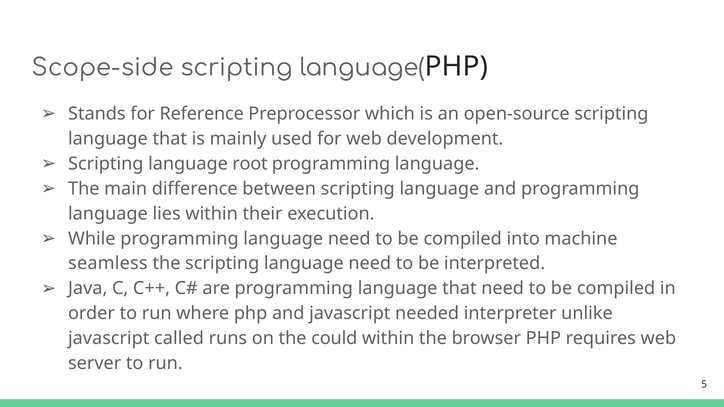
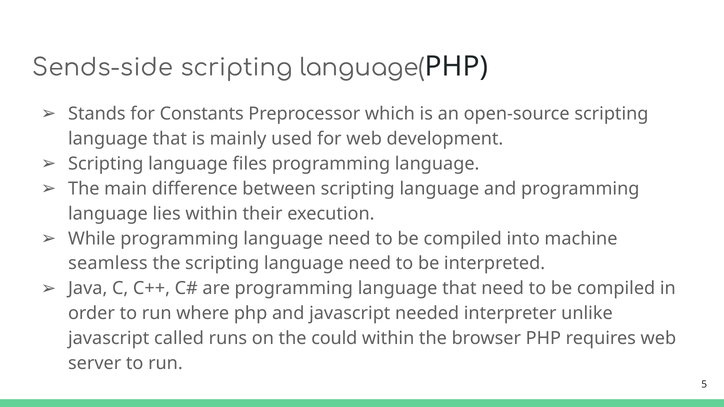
Scope-side: Scope-side -> Sends-side
Reference: Reference -> Constants
root: root -> files
